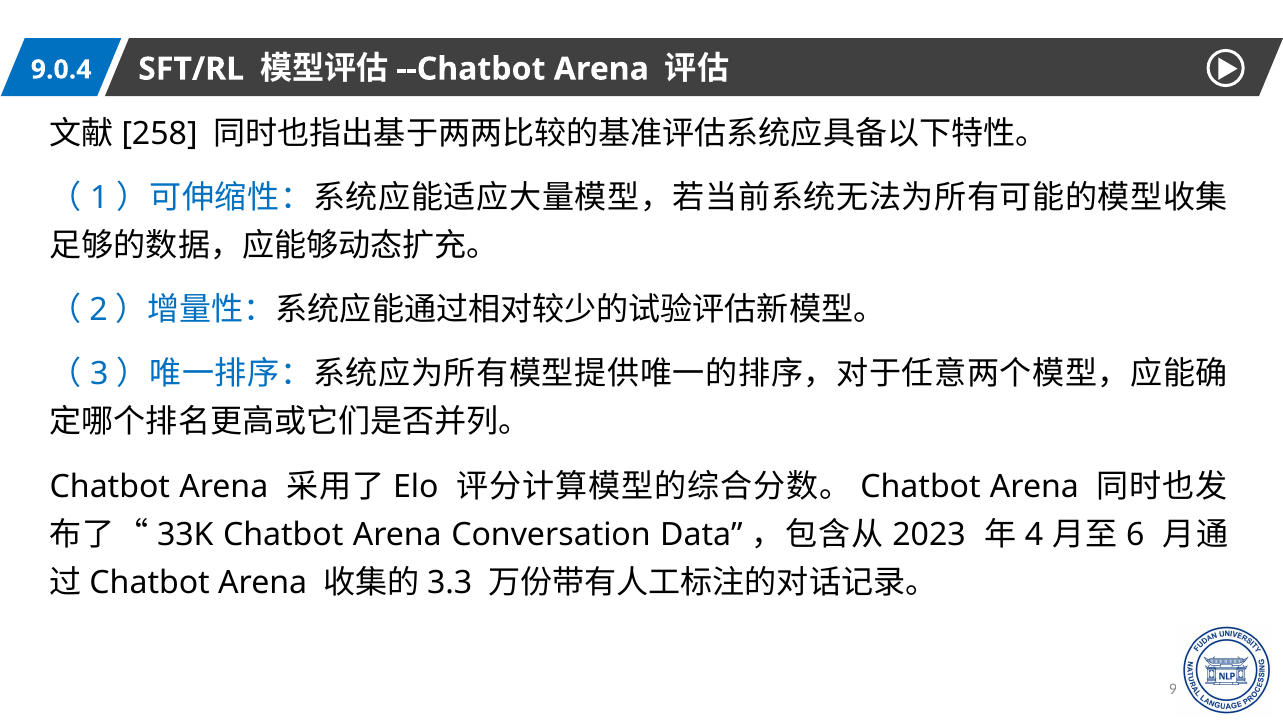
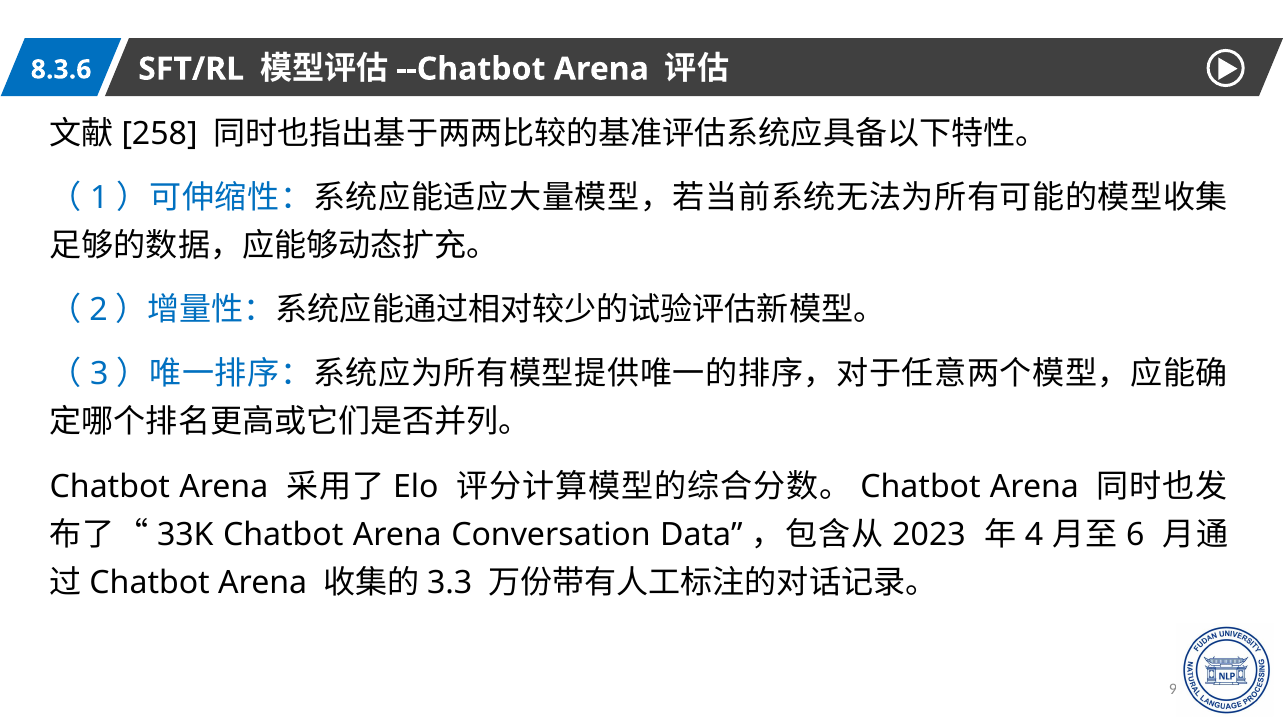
9.0.4: 9.0.4 -> 8.3.6
